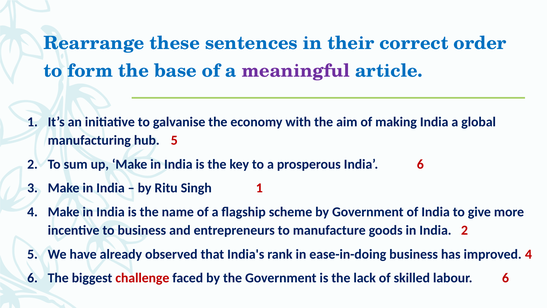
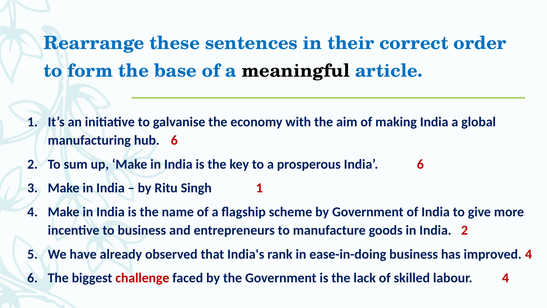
meaningful colour: purple -> black
hub 5: 5 -> 6
labour 6: 6 -> 4
